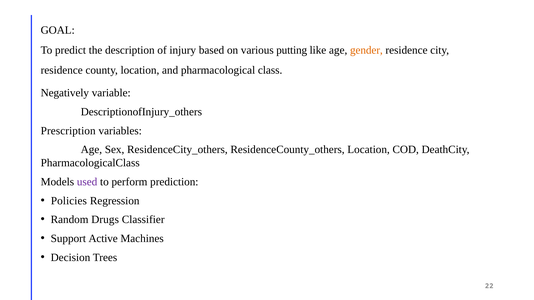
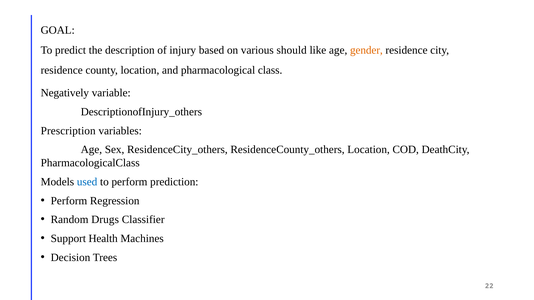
putting: putting -> should
used colour: purple -> blue
Policies at (69, 201): Policies -> Perform
Active: Active -> Health
